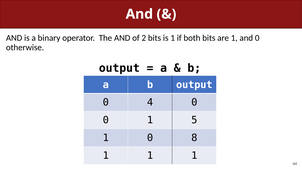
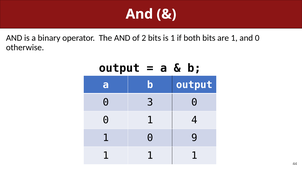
4: 4 -> 3
5: 5 -> 4
8: 8 -> 9
